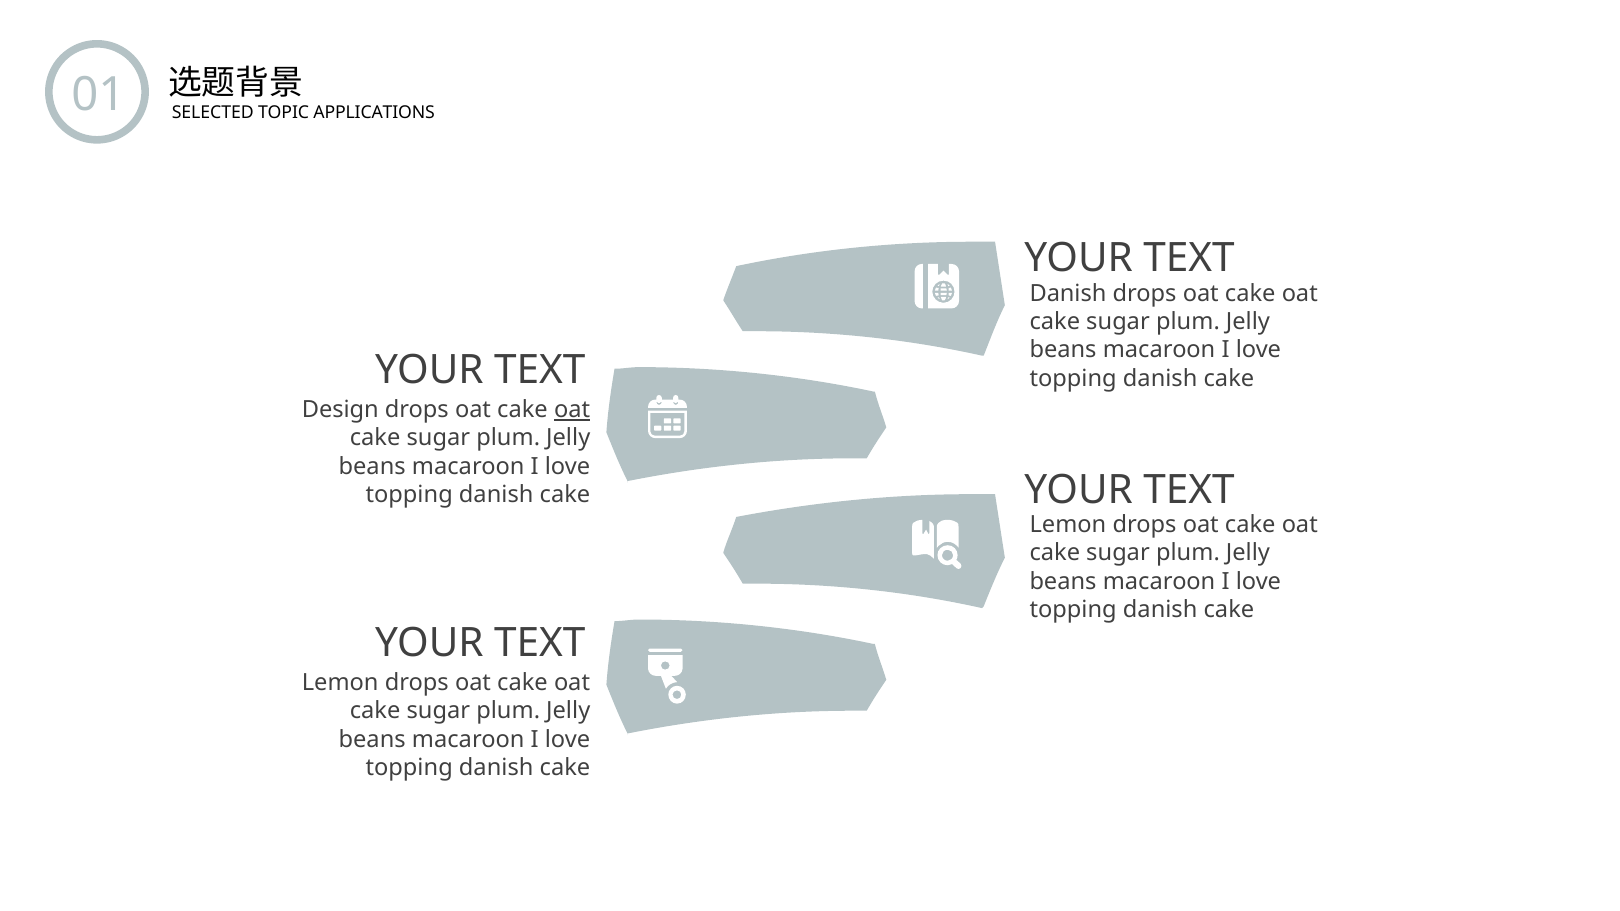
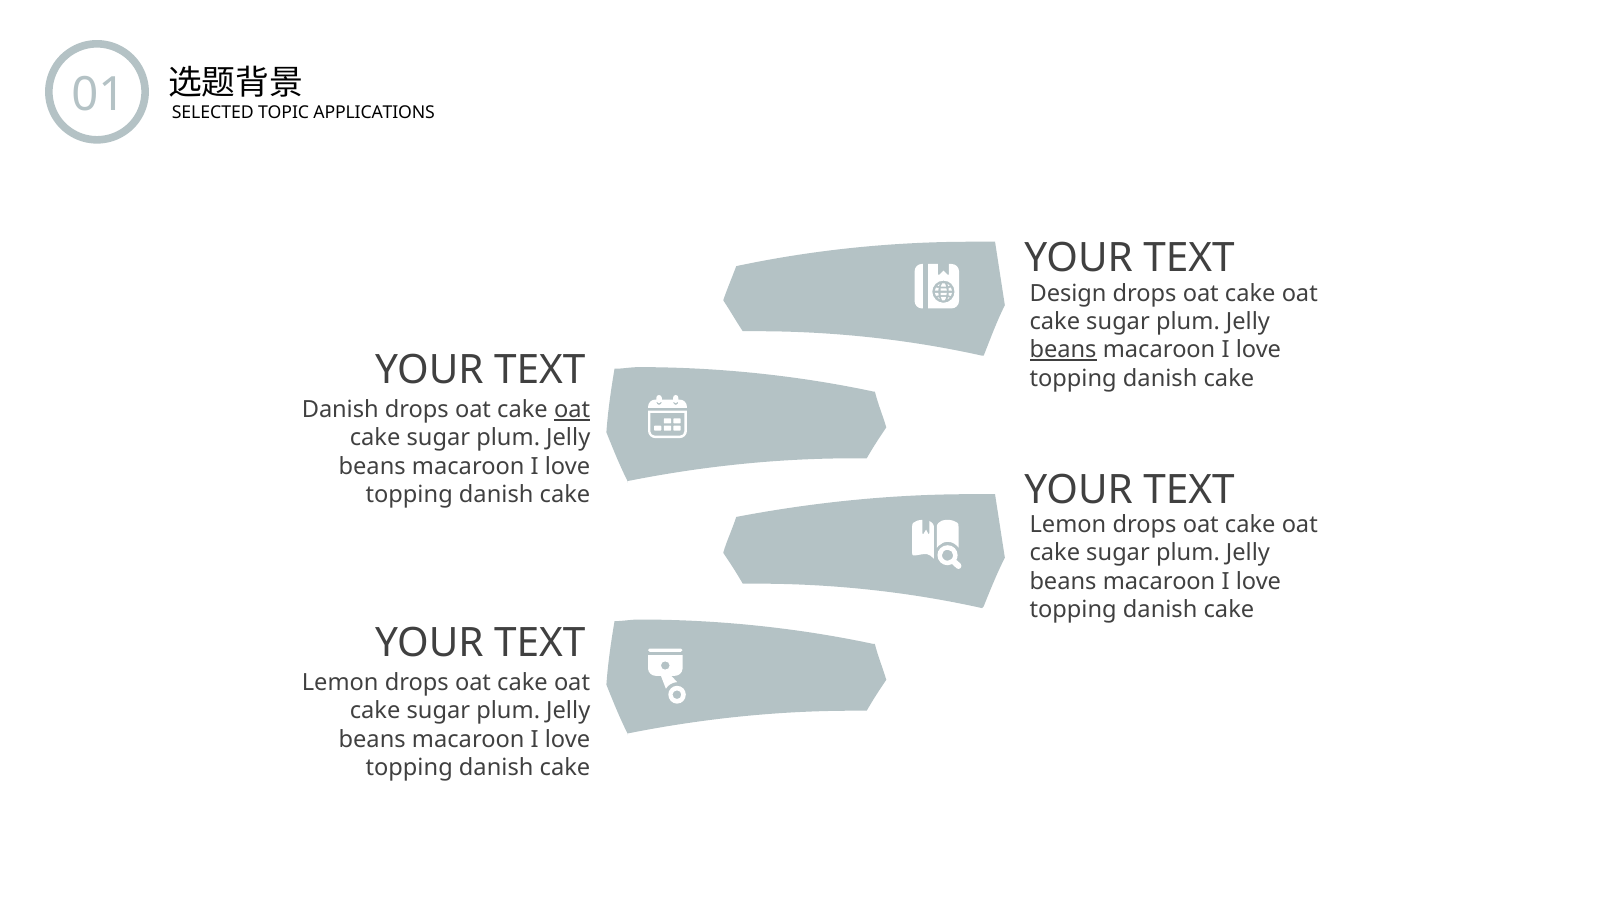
Danish at (1068, 293): Danish -> Design
beans at (1063, 350) underline: none -> present
Design at (340, 410): Design -> Danish
